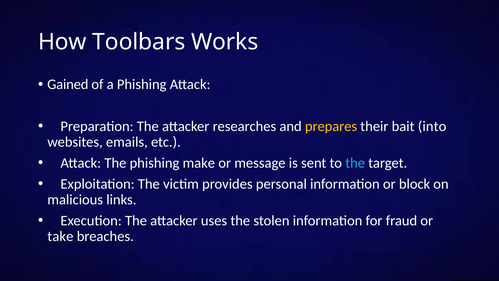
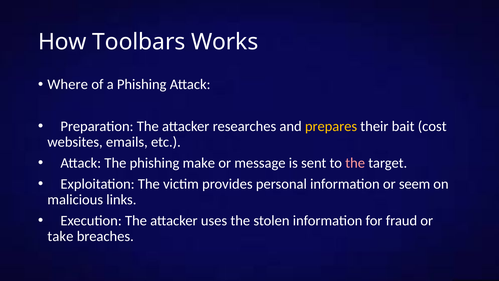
Gained: Gained -> Where
into: into -> cost
the at (355, 163) colour: light blue -> pink
block: block -> seem
